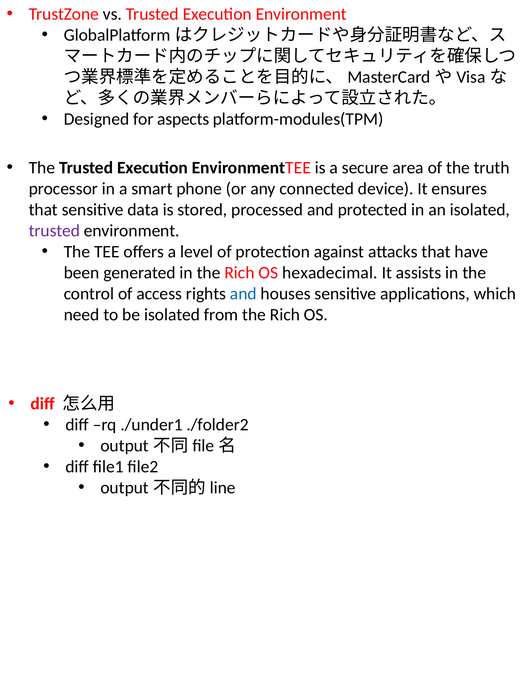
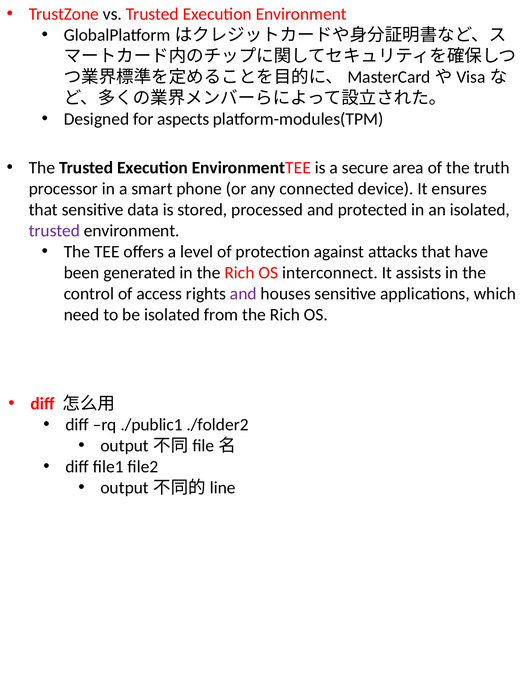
hexadecimal: hexadecimal -> interconnect
and at (243, 294) colour: blue -> purple
./under1: ./under1 -> ./public1
